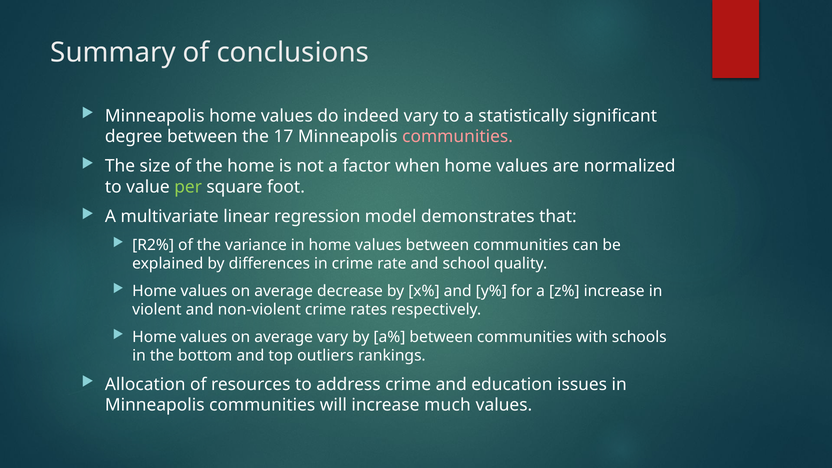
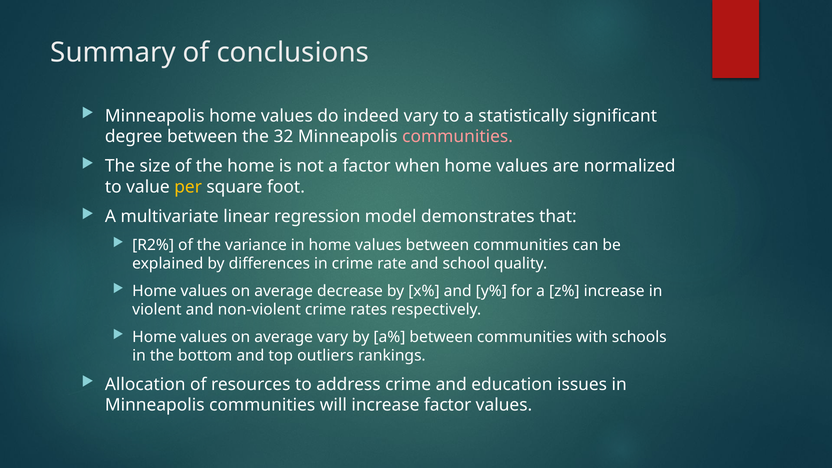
17: 17 -> 32
per colour: light green -> yellow
increase much: much -> factor
